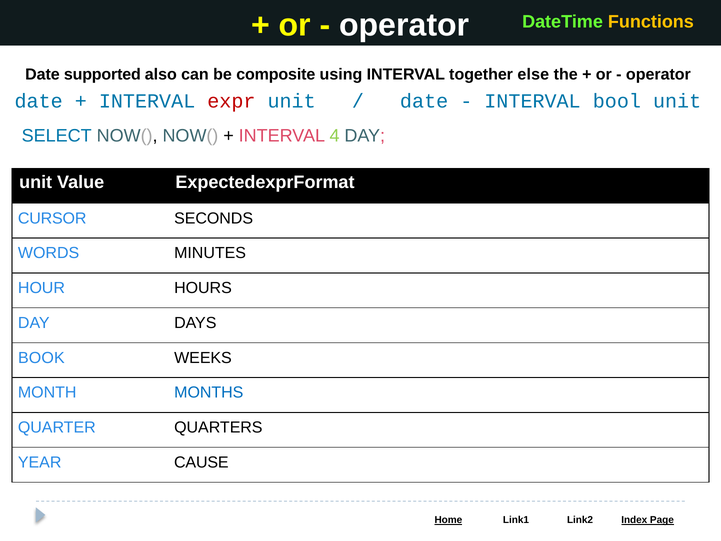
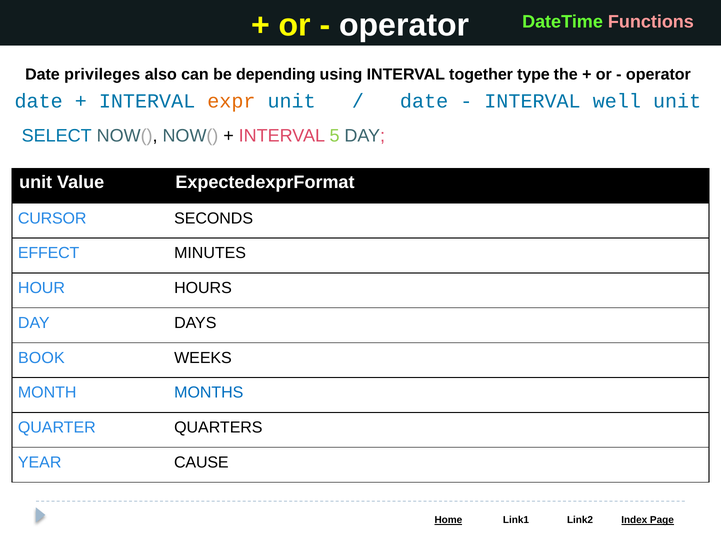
Functions colour: yellow -> pink
supported: supported -> privileges
composite: composite -> depending
else: else -> type
expr colour: red -> orange
bool: bool -> well
4: 4 -> 5
WORDS: WORDS -> EFFECT
